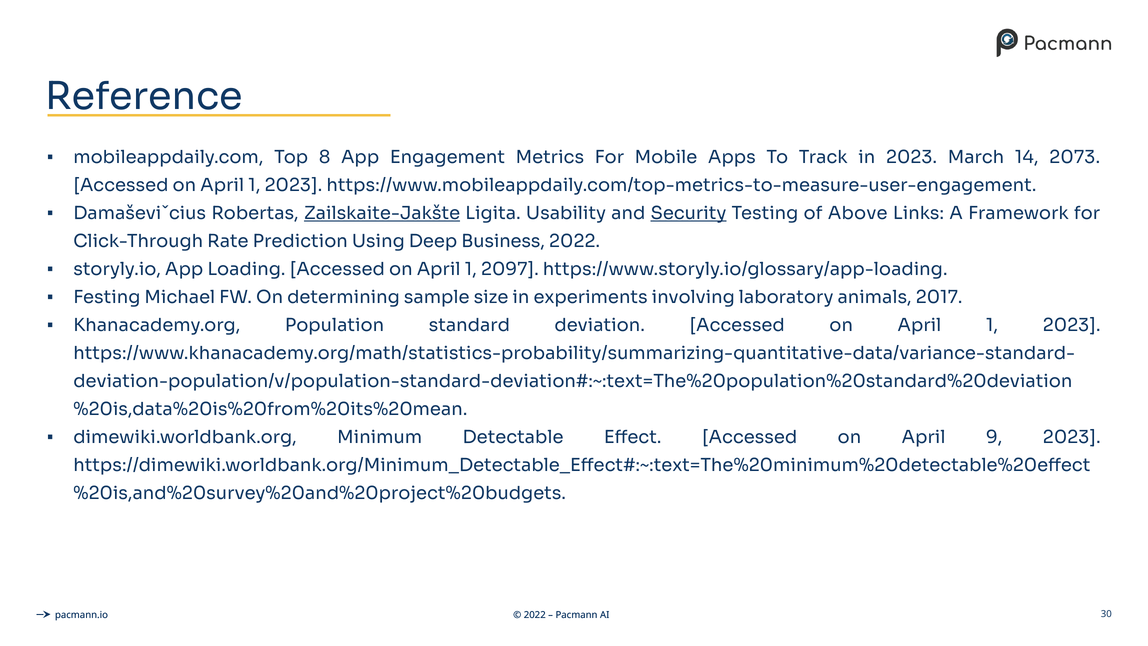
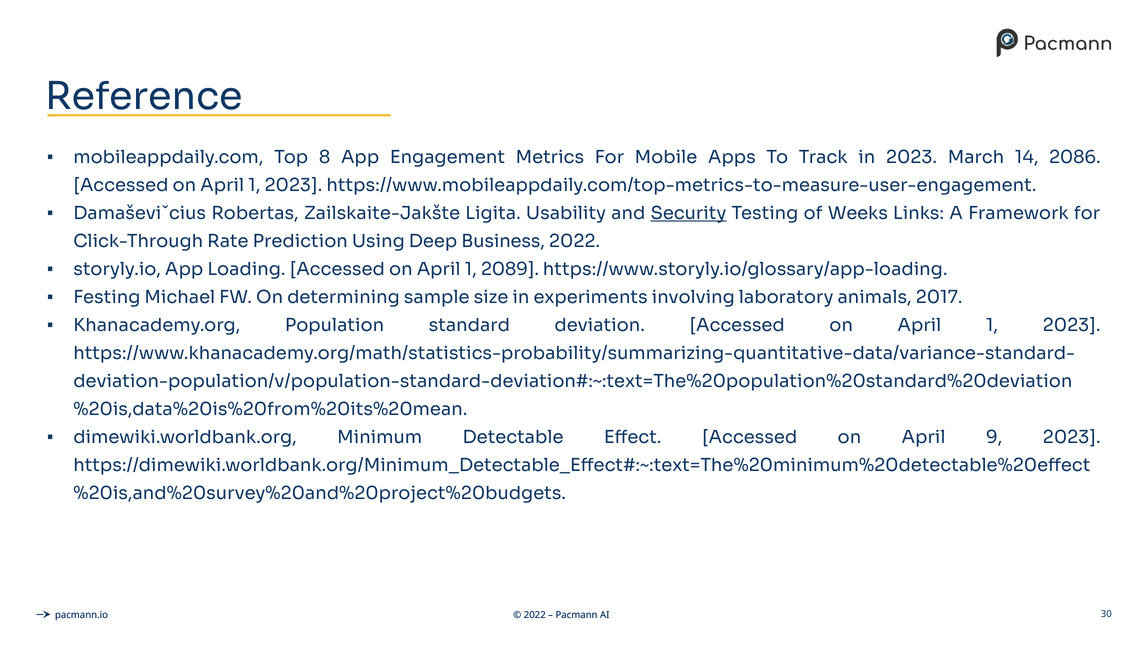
2073: 2073 -> 2086
Zailskaite-Jakšte underline: present -> none
Above: Above -> Weeks
2097: 2097 -> 2089
